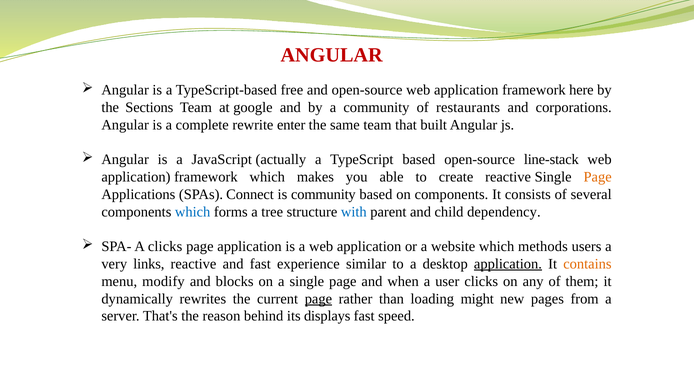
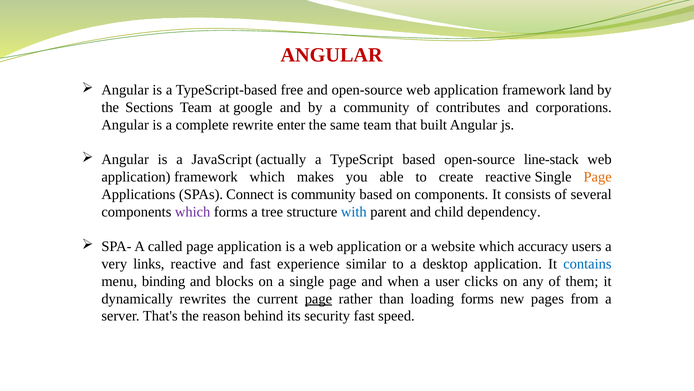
here: here -> land
restaurants: restaurants -> contributes
which at (193, 211) colour: blue -> purple
A clicks: clicks -> called
methods: methods -> accuracy
application at (508, 264) underline: present -> none
contains colour: orange -> blue
modify: modify -> binding
loading might: might -> forms
displays: displays -> security
